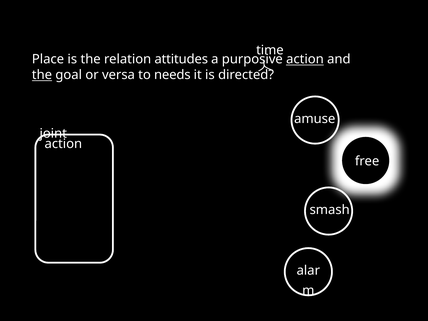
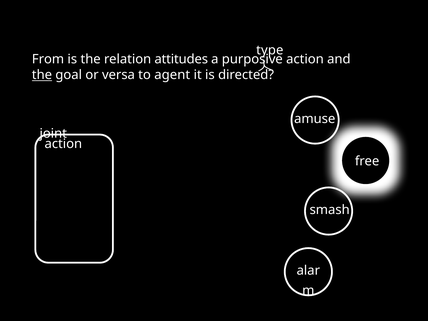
time: time -> type
Place: Place -> From
action at (305, 59) underline: present -> none
needs: needs -> agent
